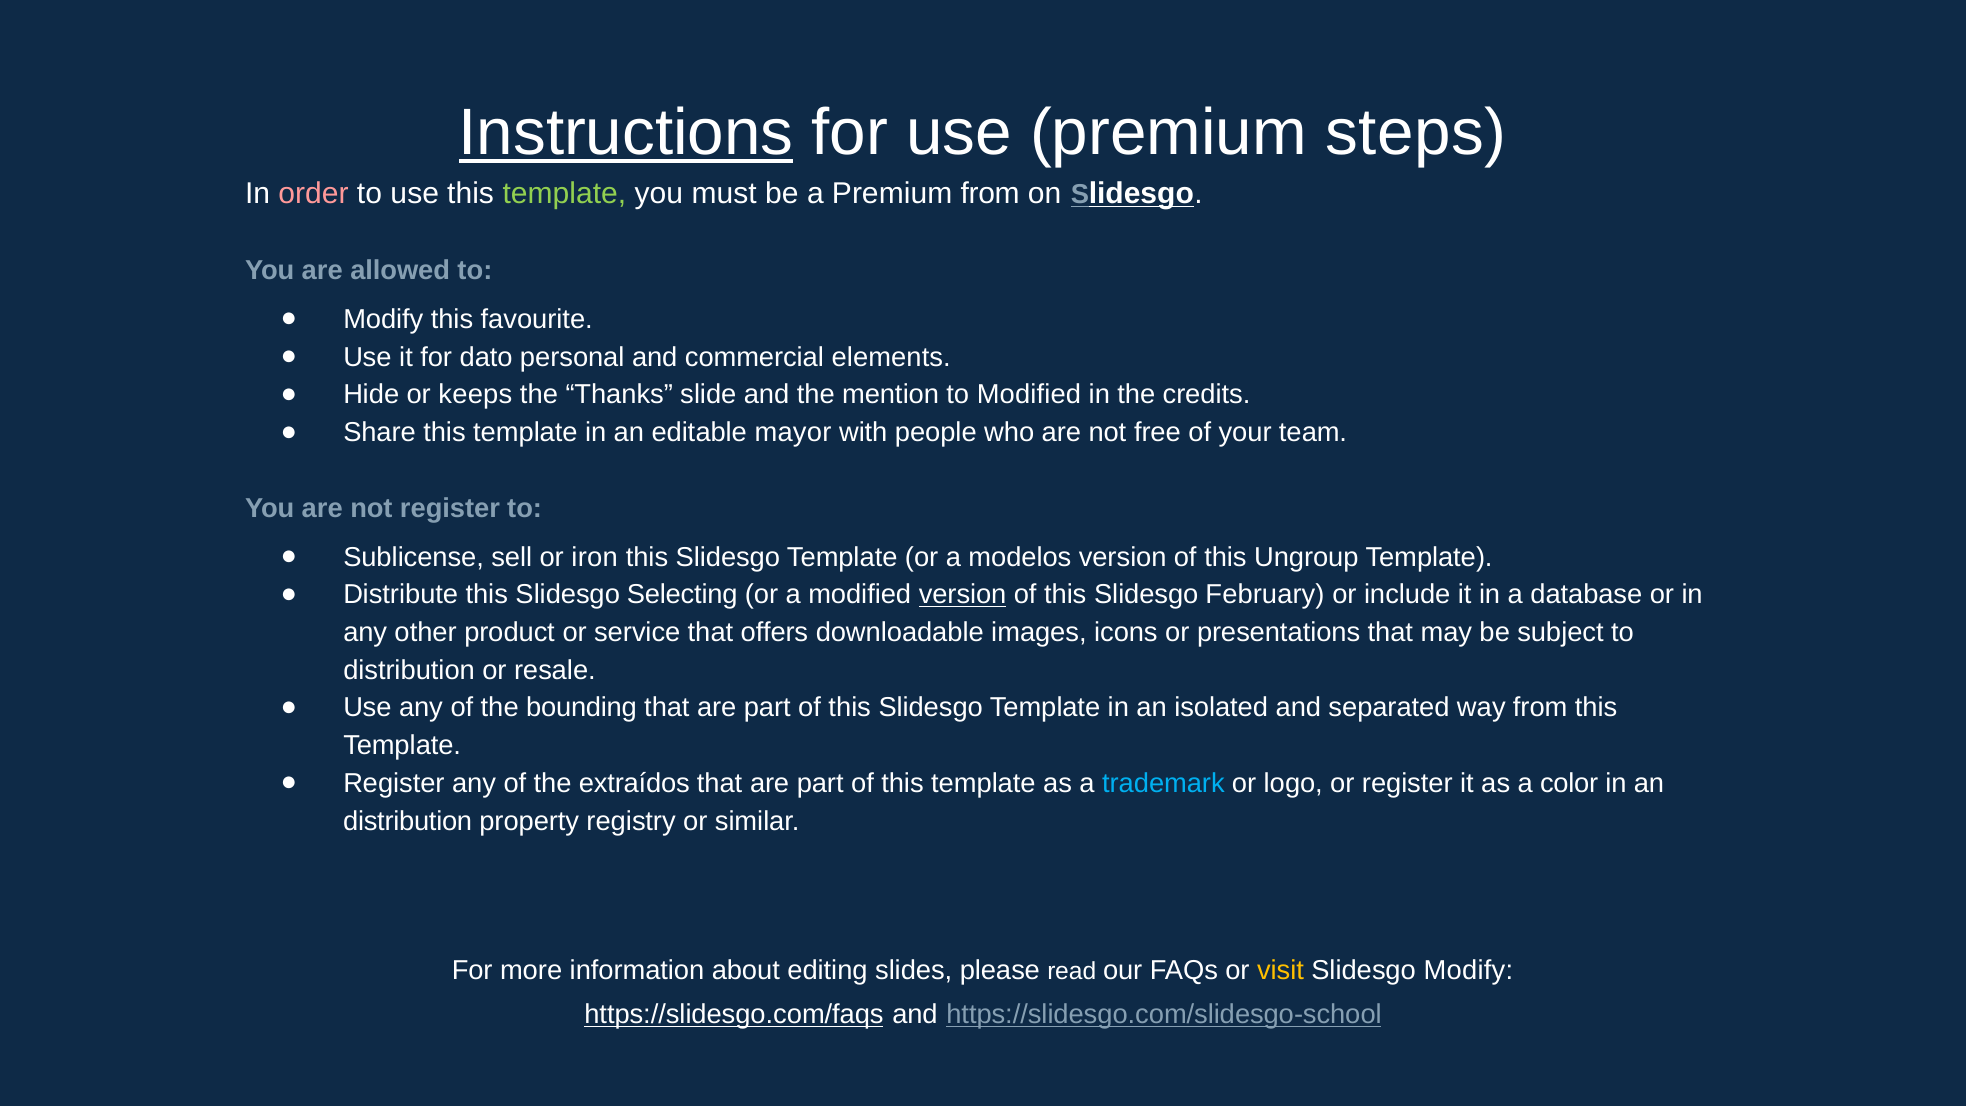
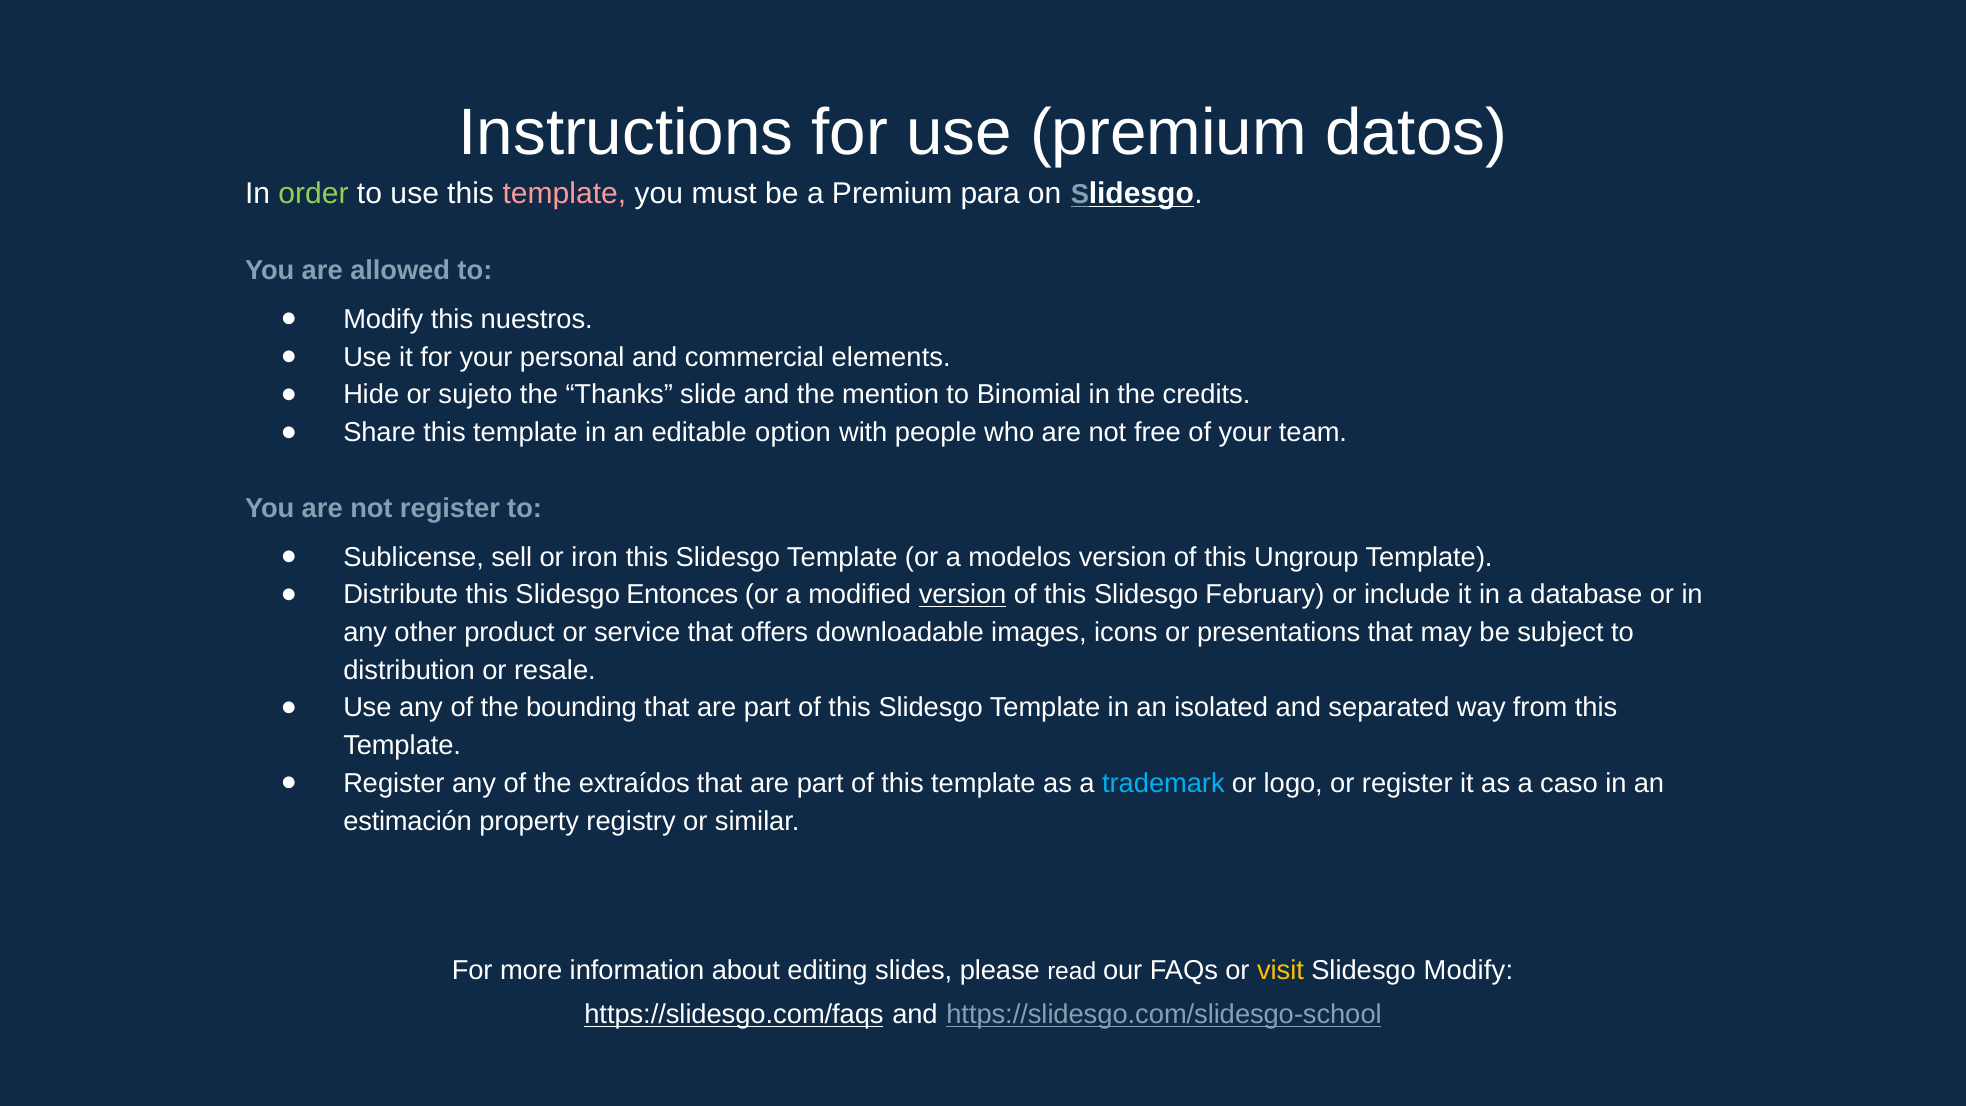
Instructions underline: present -> none
steps: steps -> datos
order colour: pink -> light green
template at (564, 194) colour: light green -> pink
Premium from: from -> para
favourite: favourite -> nuestros
for dato: dato -> your
keeps: keeps -> sujeto
to Modified: Modified -> Binomial
mayor: mayor -> option
Selecting: Selecting -> Entonces
color: color -> caso
distribution at (408, 821): distribution -> estimación
